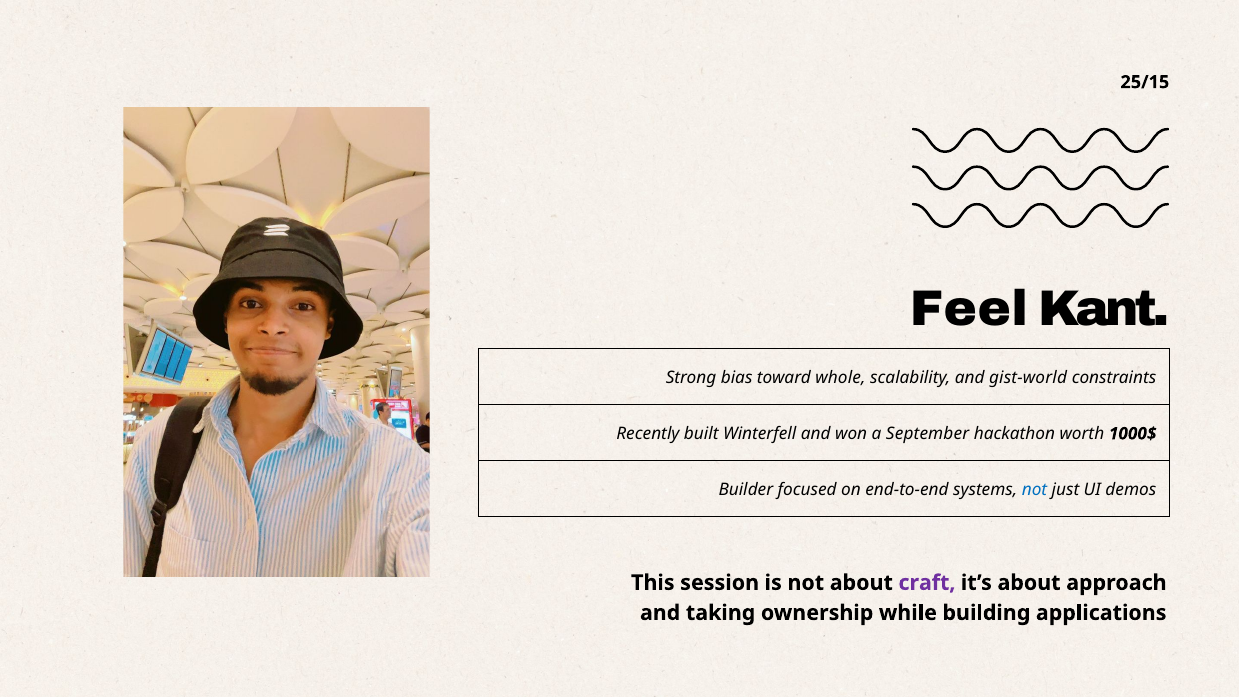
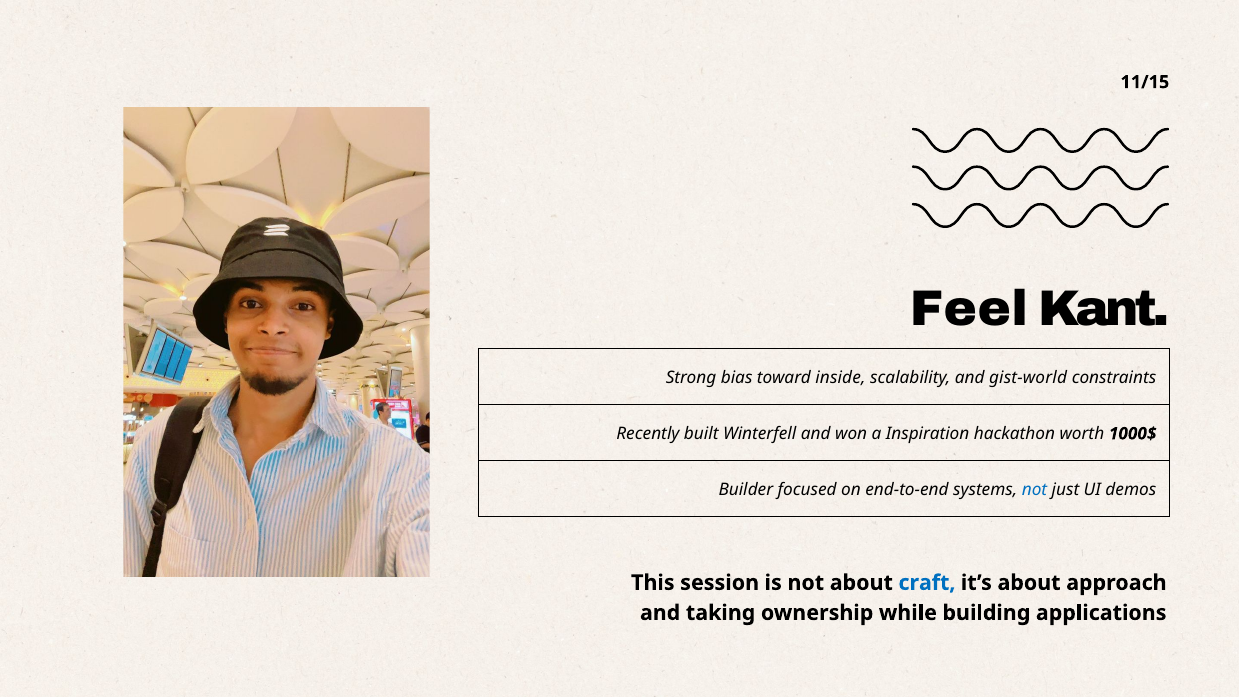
25/15: 25/15 -> 11/15
whole: whole -> inside
September: September -> Inspiration
craft colour: purple -> blue
